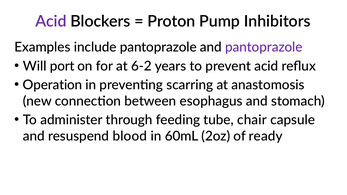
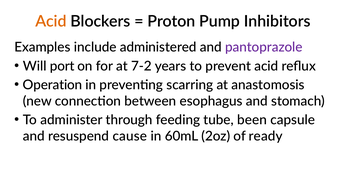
Acid at (51, 21) colour: purple -> orange
include pantoprazole: pantoprazole -> administered
6-2: 6-2 -> 7-2
chair: chair -> been
blood: blood -> cause
